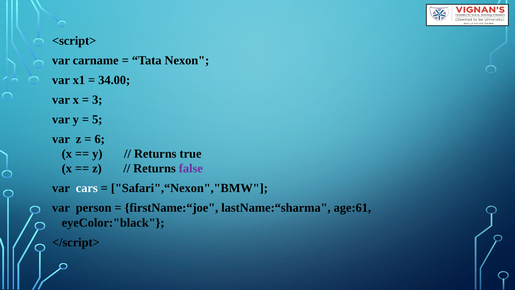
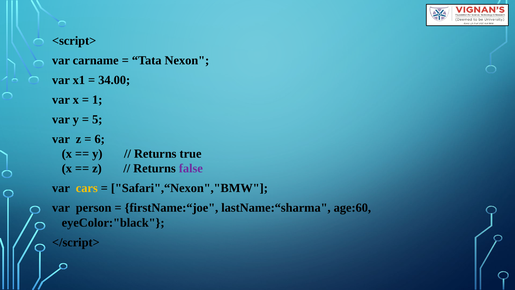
3: 3 -> 1
cars colour: white -> yellow
age:61: age:61 -> age:60
